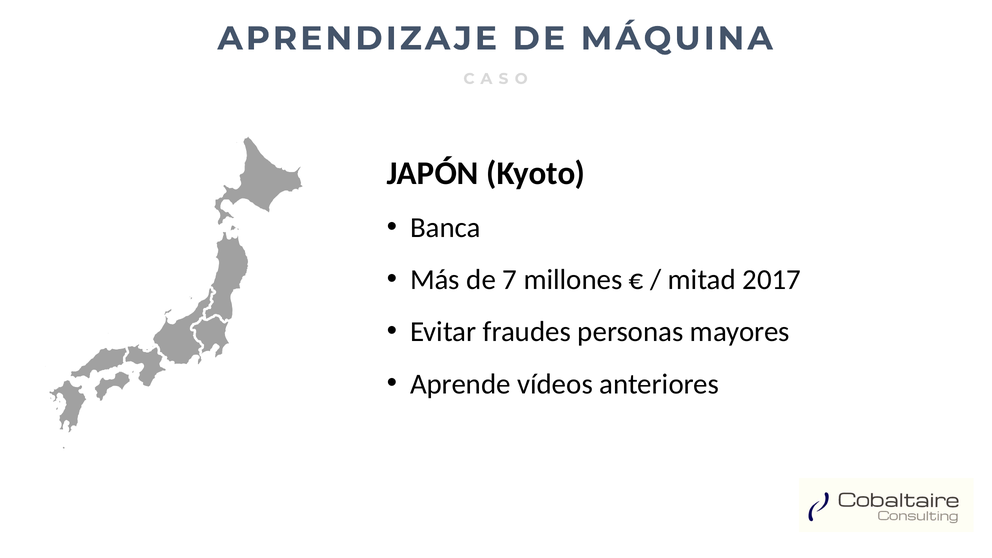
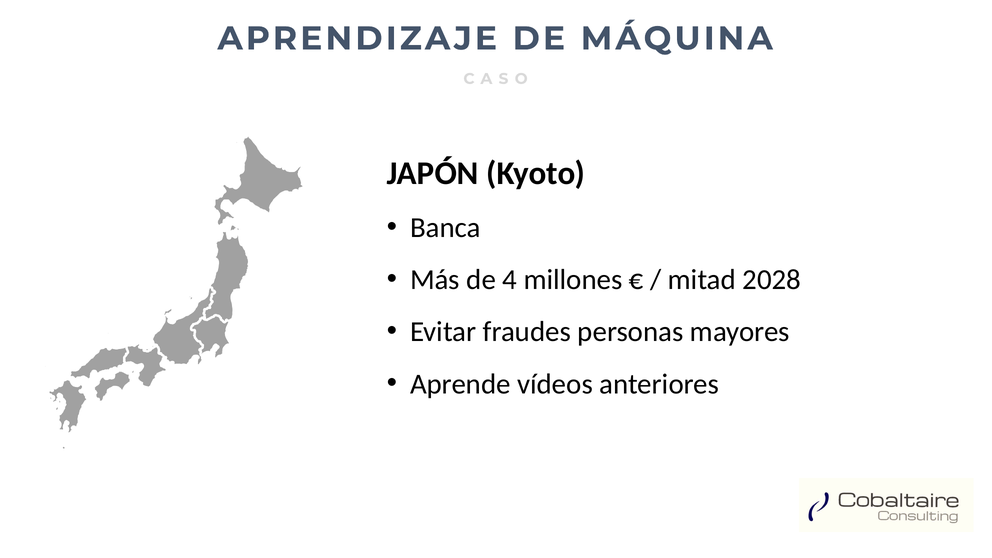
7: 7 -> 4
2017: 2017 -> 2028
